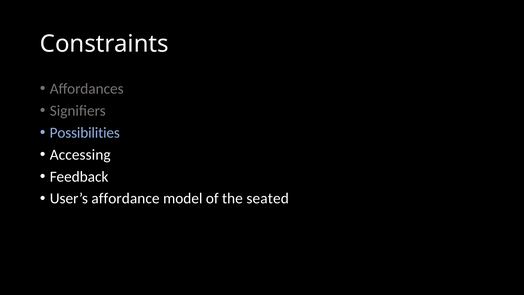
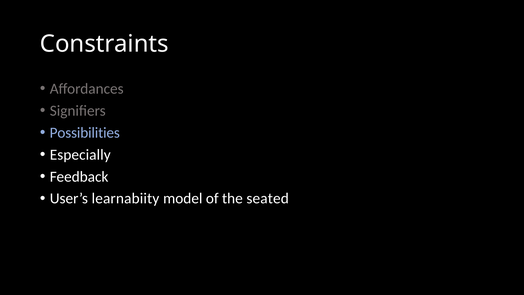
Accessing: Accessing -> Especially
affordance: affordance -> learnabiity
